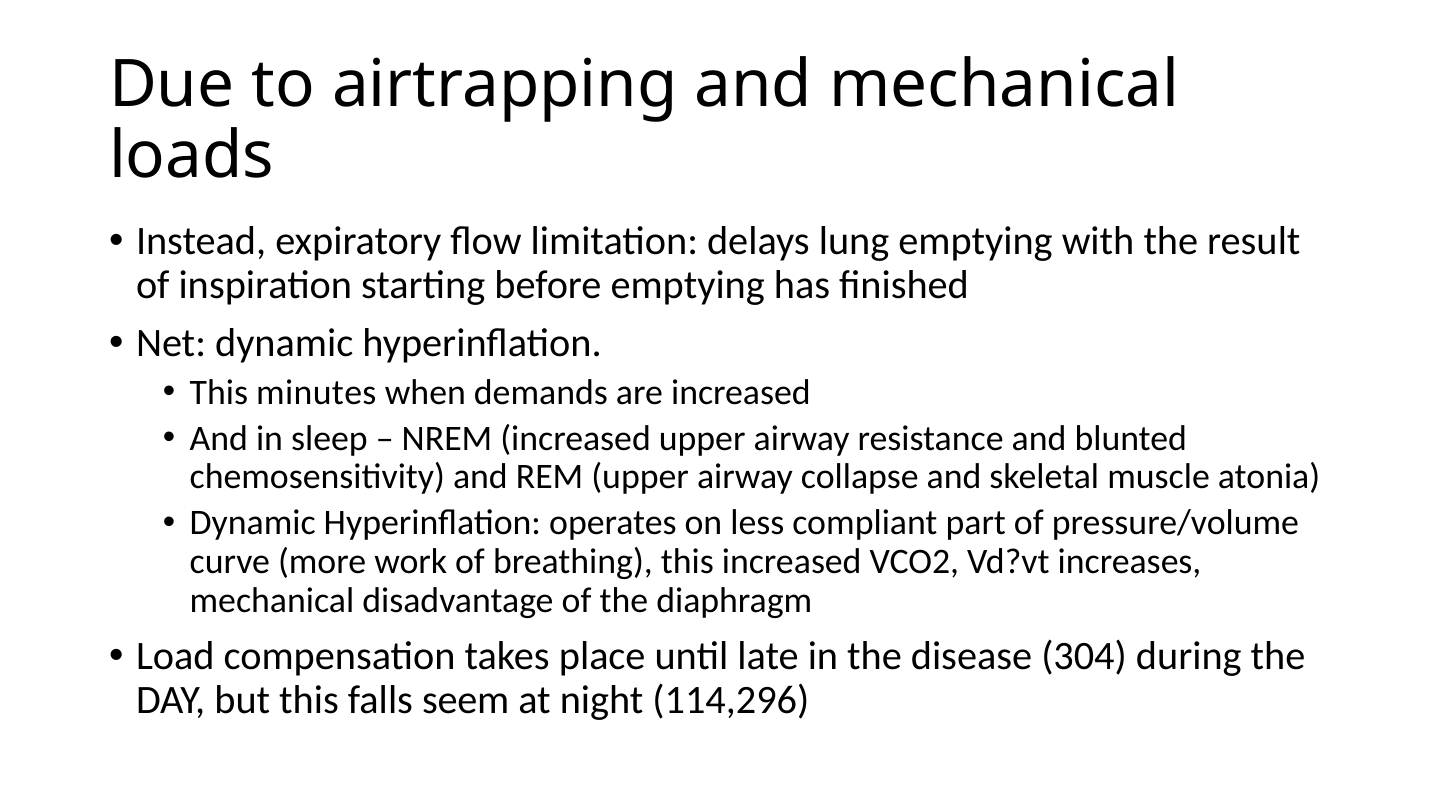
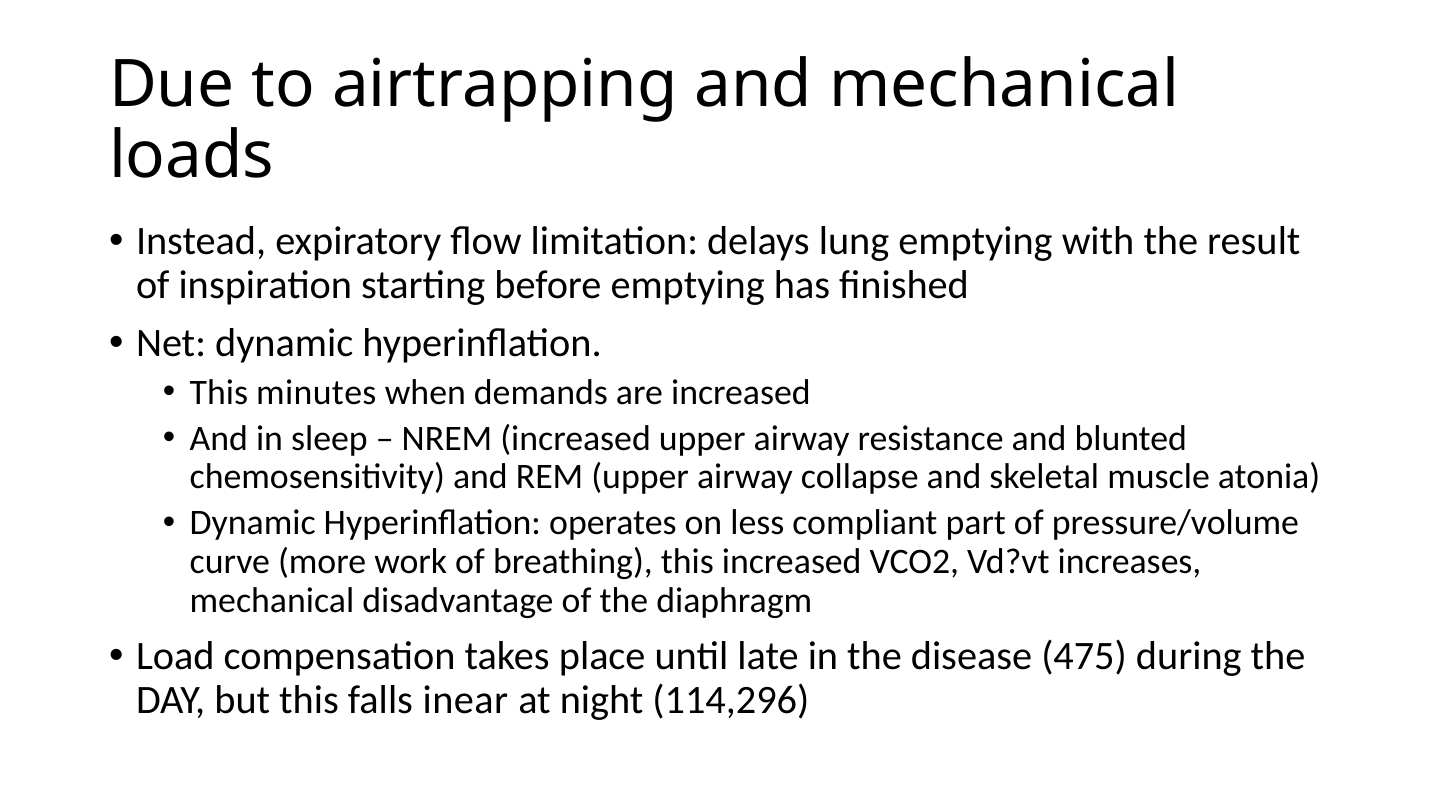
304: 304 -> 475
seem: seem -> inear
